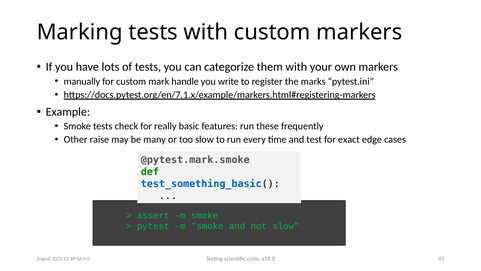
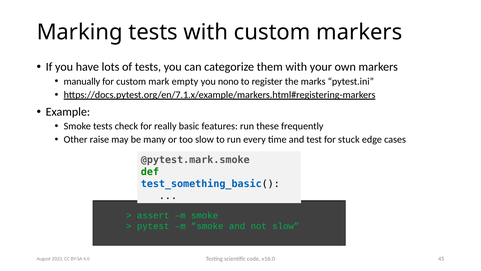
handle: handle -> empty
write: write -> nono
exact: exact -> stuck
